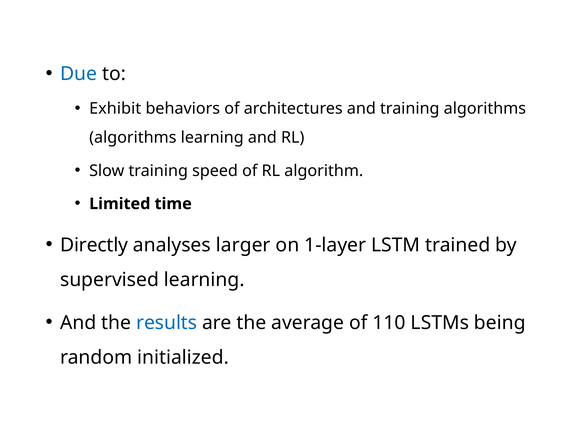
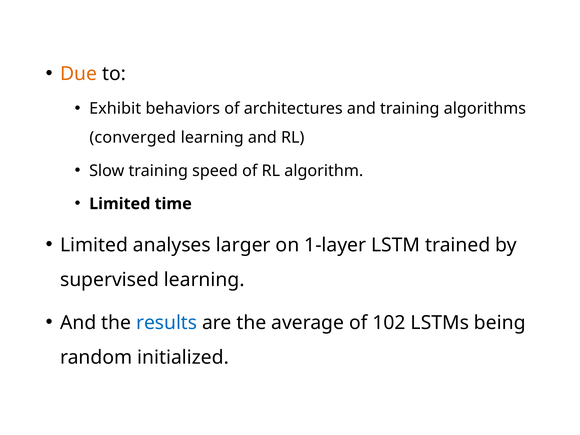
Due colour: blue -> orange
algorithms at (133, 138): algorithms -> converged
Directly at (94, 245): Directly -> Limited
110: 110 -> 102
